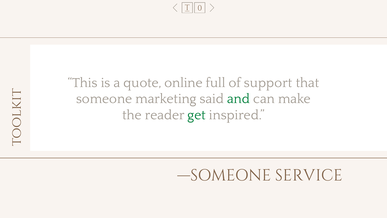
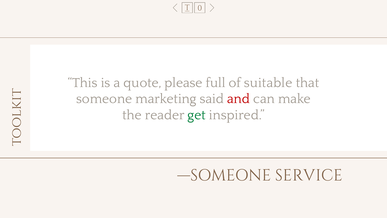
online: online -> please
support: support -> suitable
and colour: green -> red
